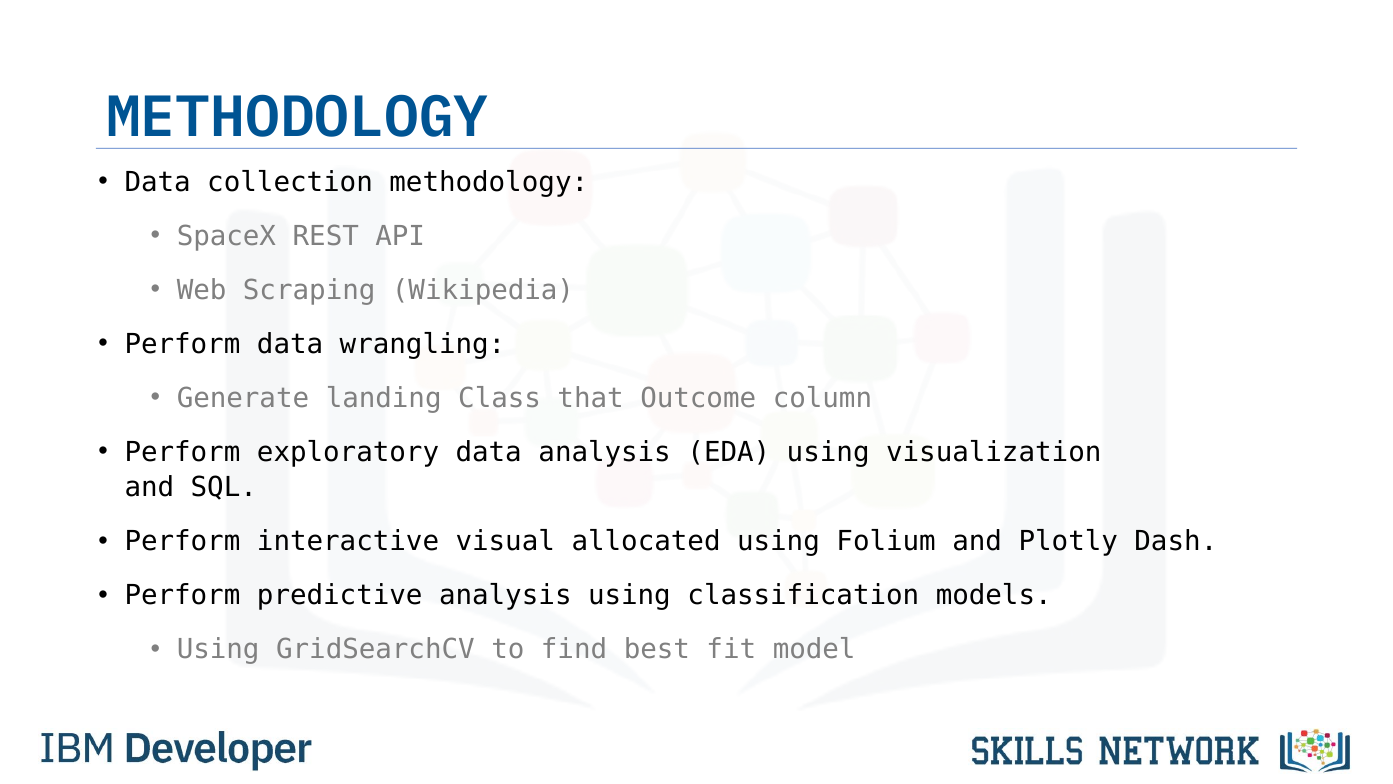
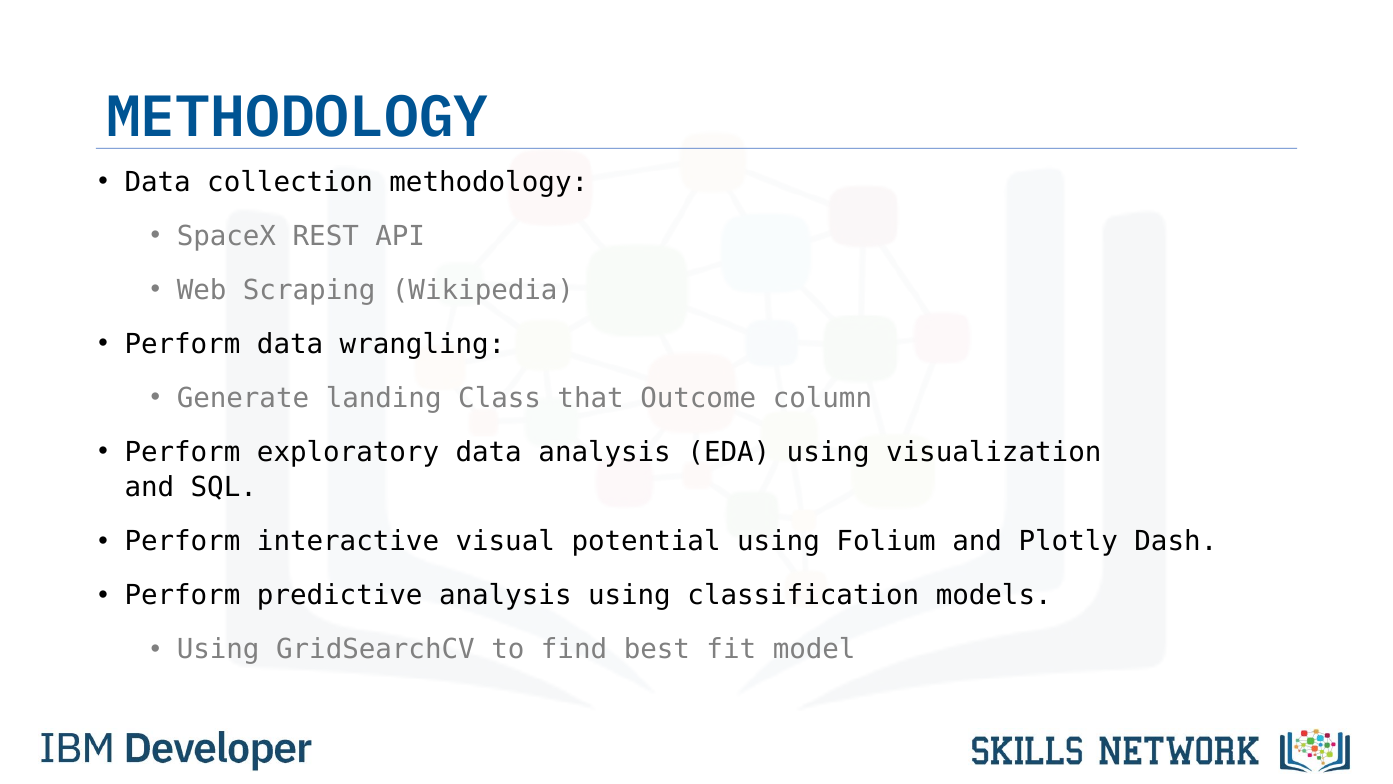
allocated: allocated -> potential
